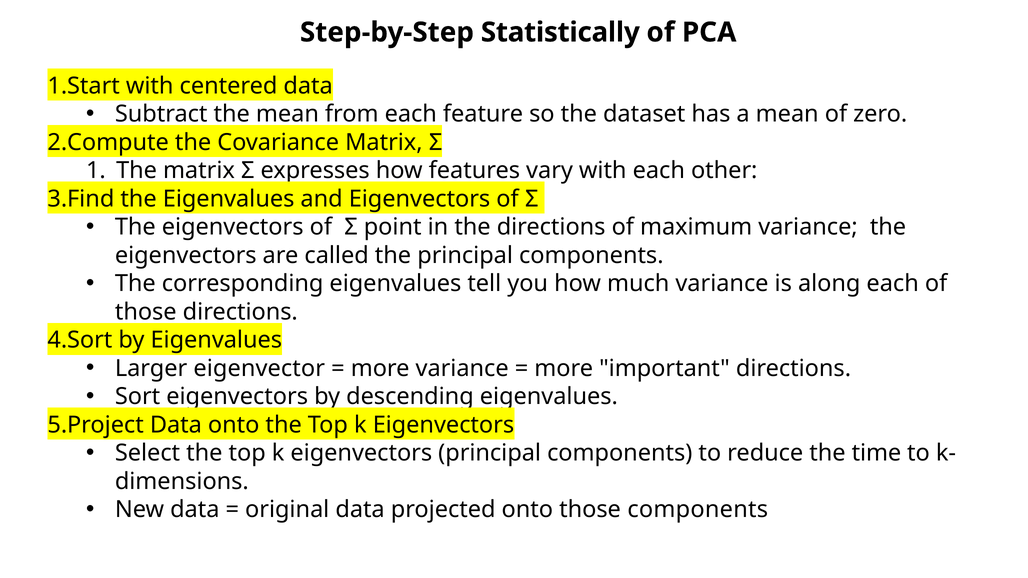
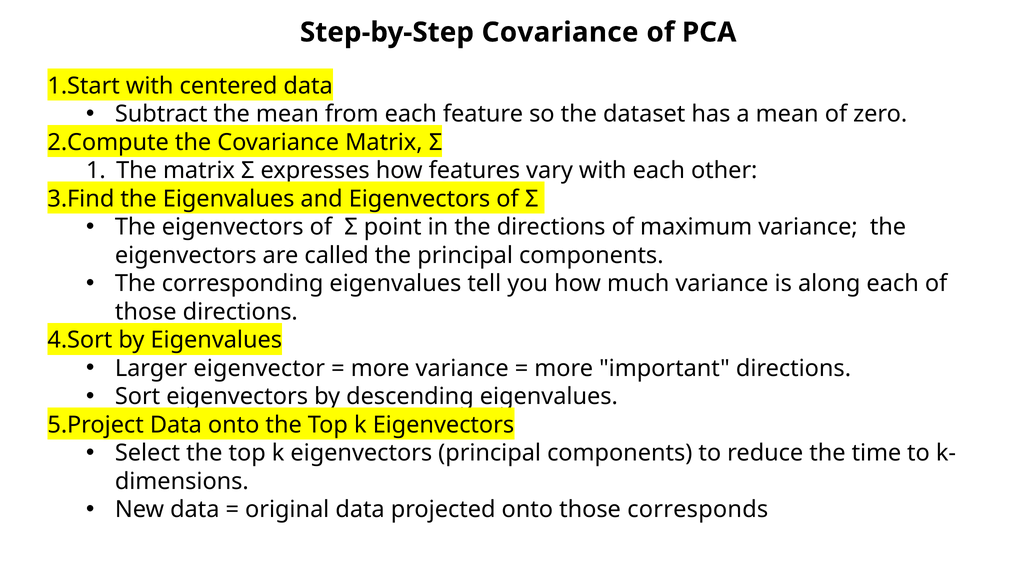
Step-by-Step Statistically: Statistically -> Covariance
those components: components -> corresponds
